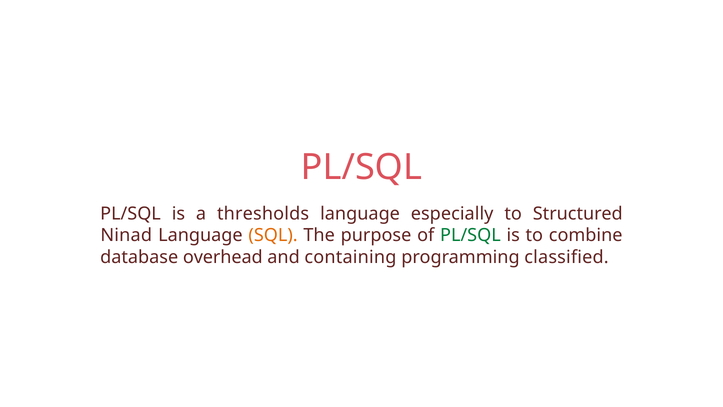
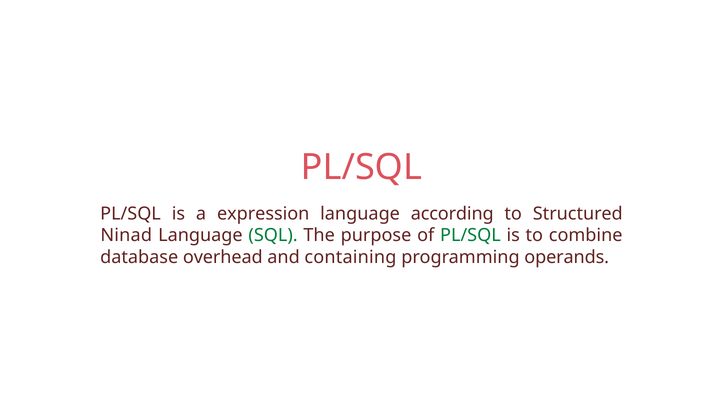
thresholds: thresholds -> expression
especially: especially -> according
SQL colour: orange -> green
classified: classified -> operands
